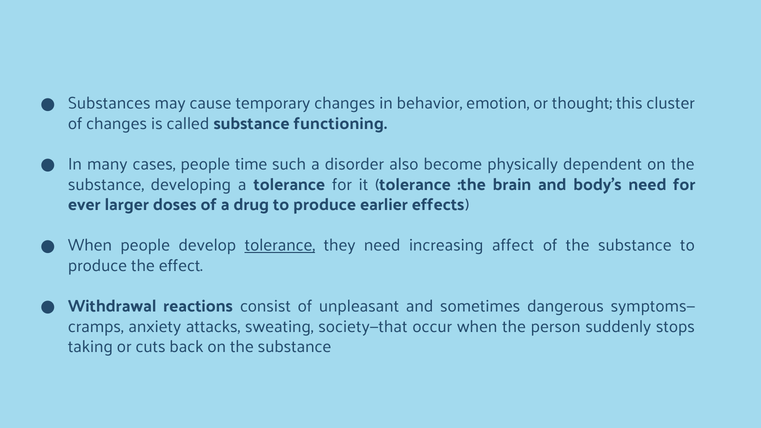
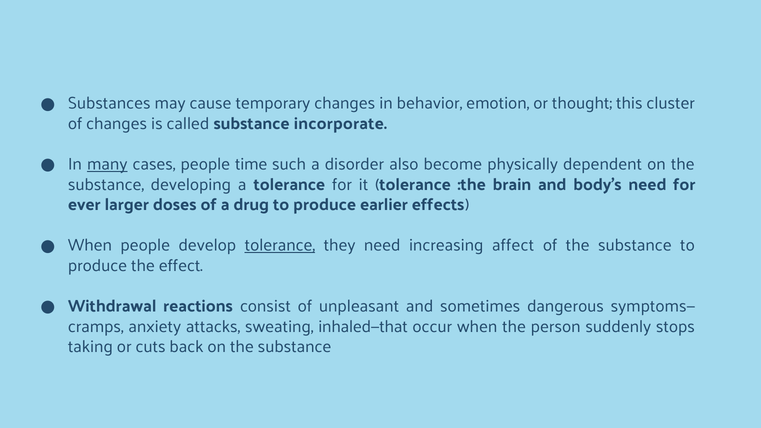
functioning: functioning -> incorporate
many underline: none -> present
society—that: society—that -> inhaled—that
